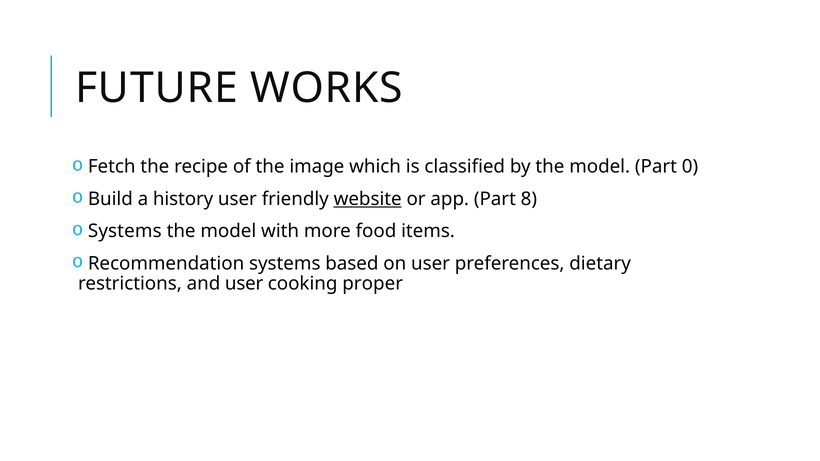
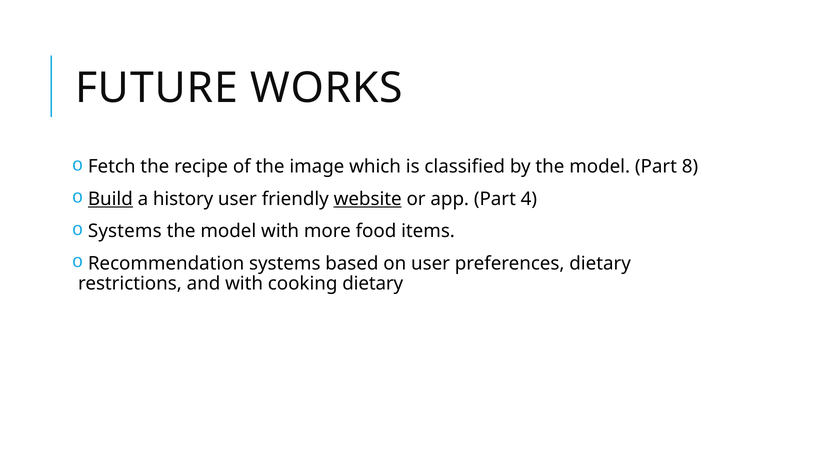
0: 0 -> 8
Build underline: none -> present
8: 8 -> 4
and user: user -> with
cooking proper: proper -> dietary
